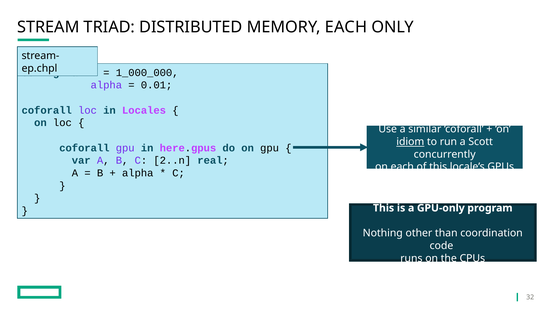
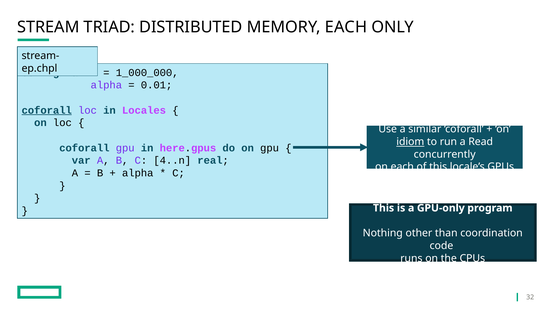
coforall at (47, 110) underline: none -> present
Scott: Scott -> Read
2..n: 2..n -> 4..n
